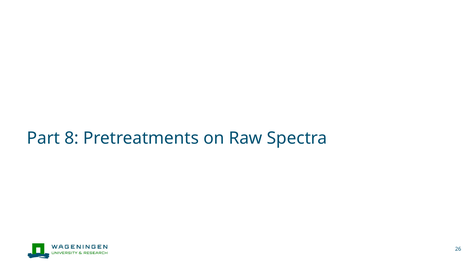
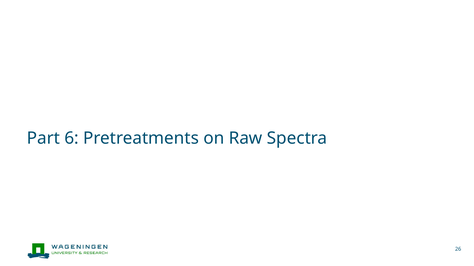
8: 8 -> 6
